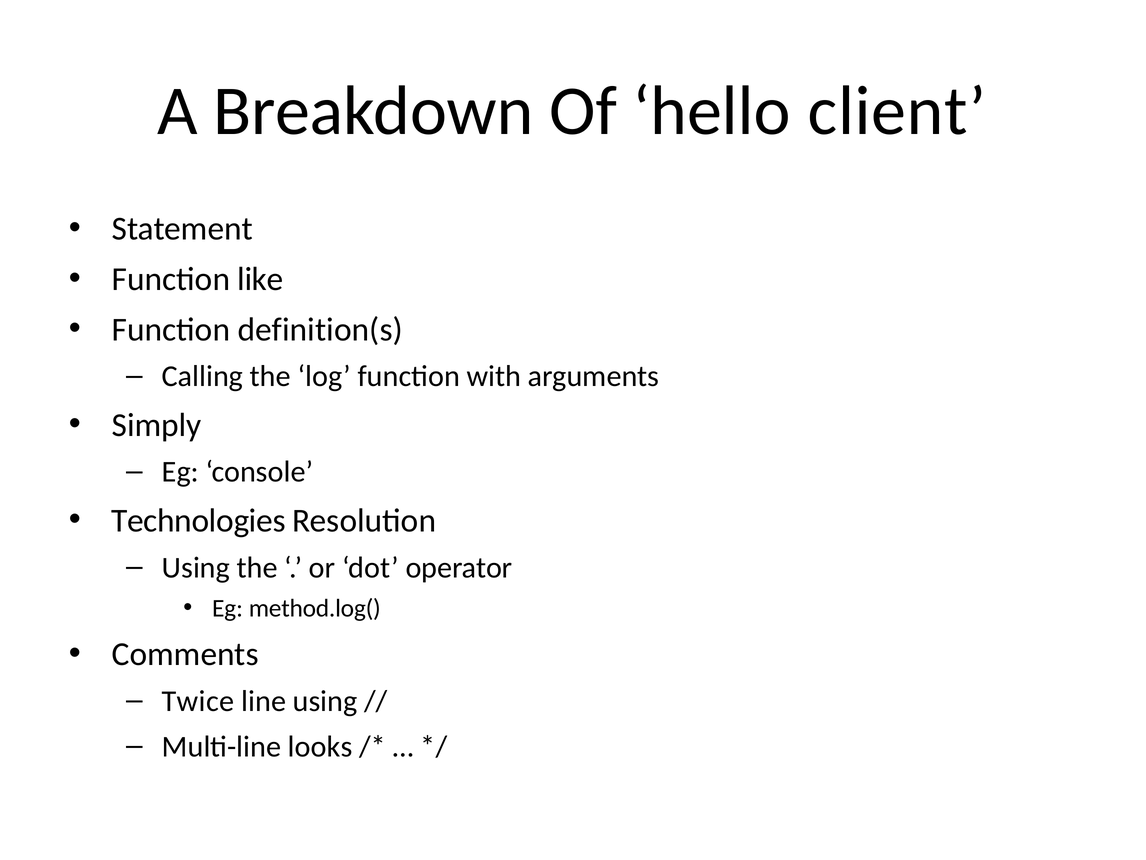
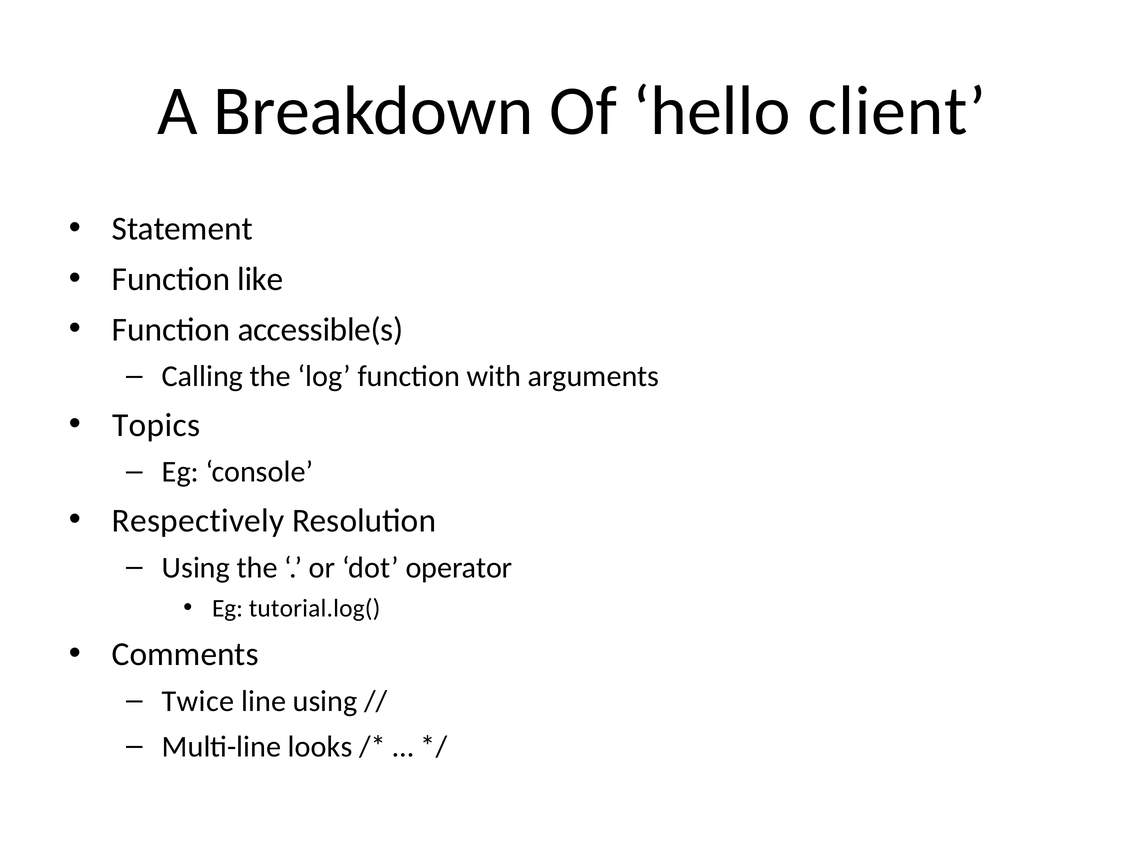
definition(s: definition(s -> accessible(s
Simply: Simply -> Topics
Technologies: Technologies -> Respectively
method.log(: method.log( -> tutorial.log(
